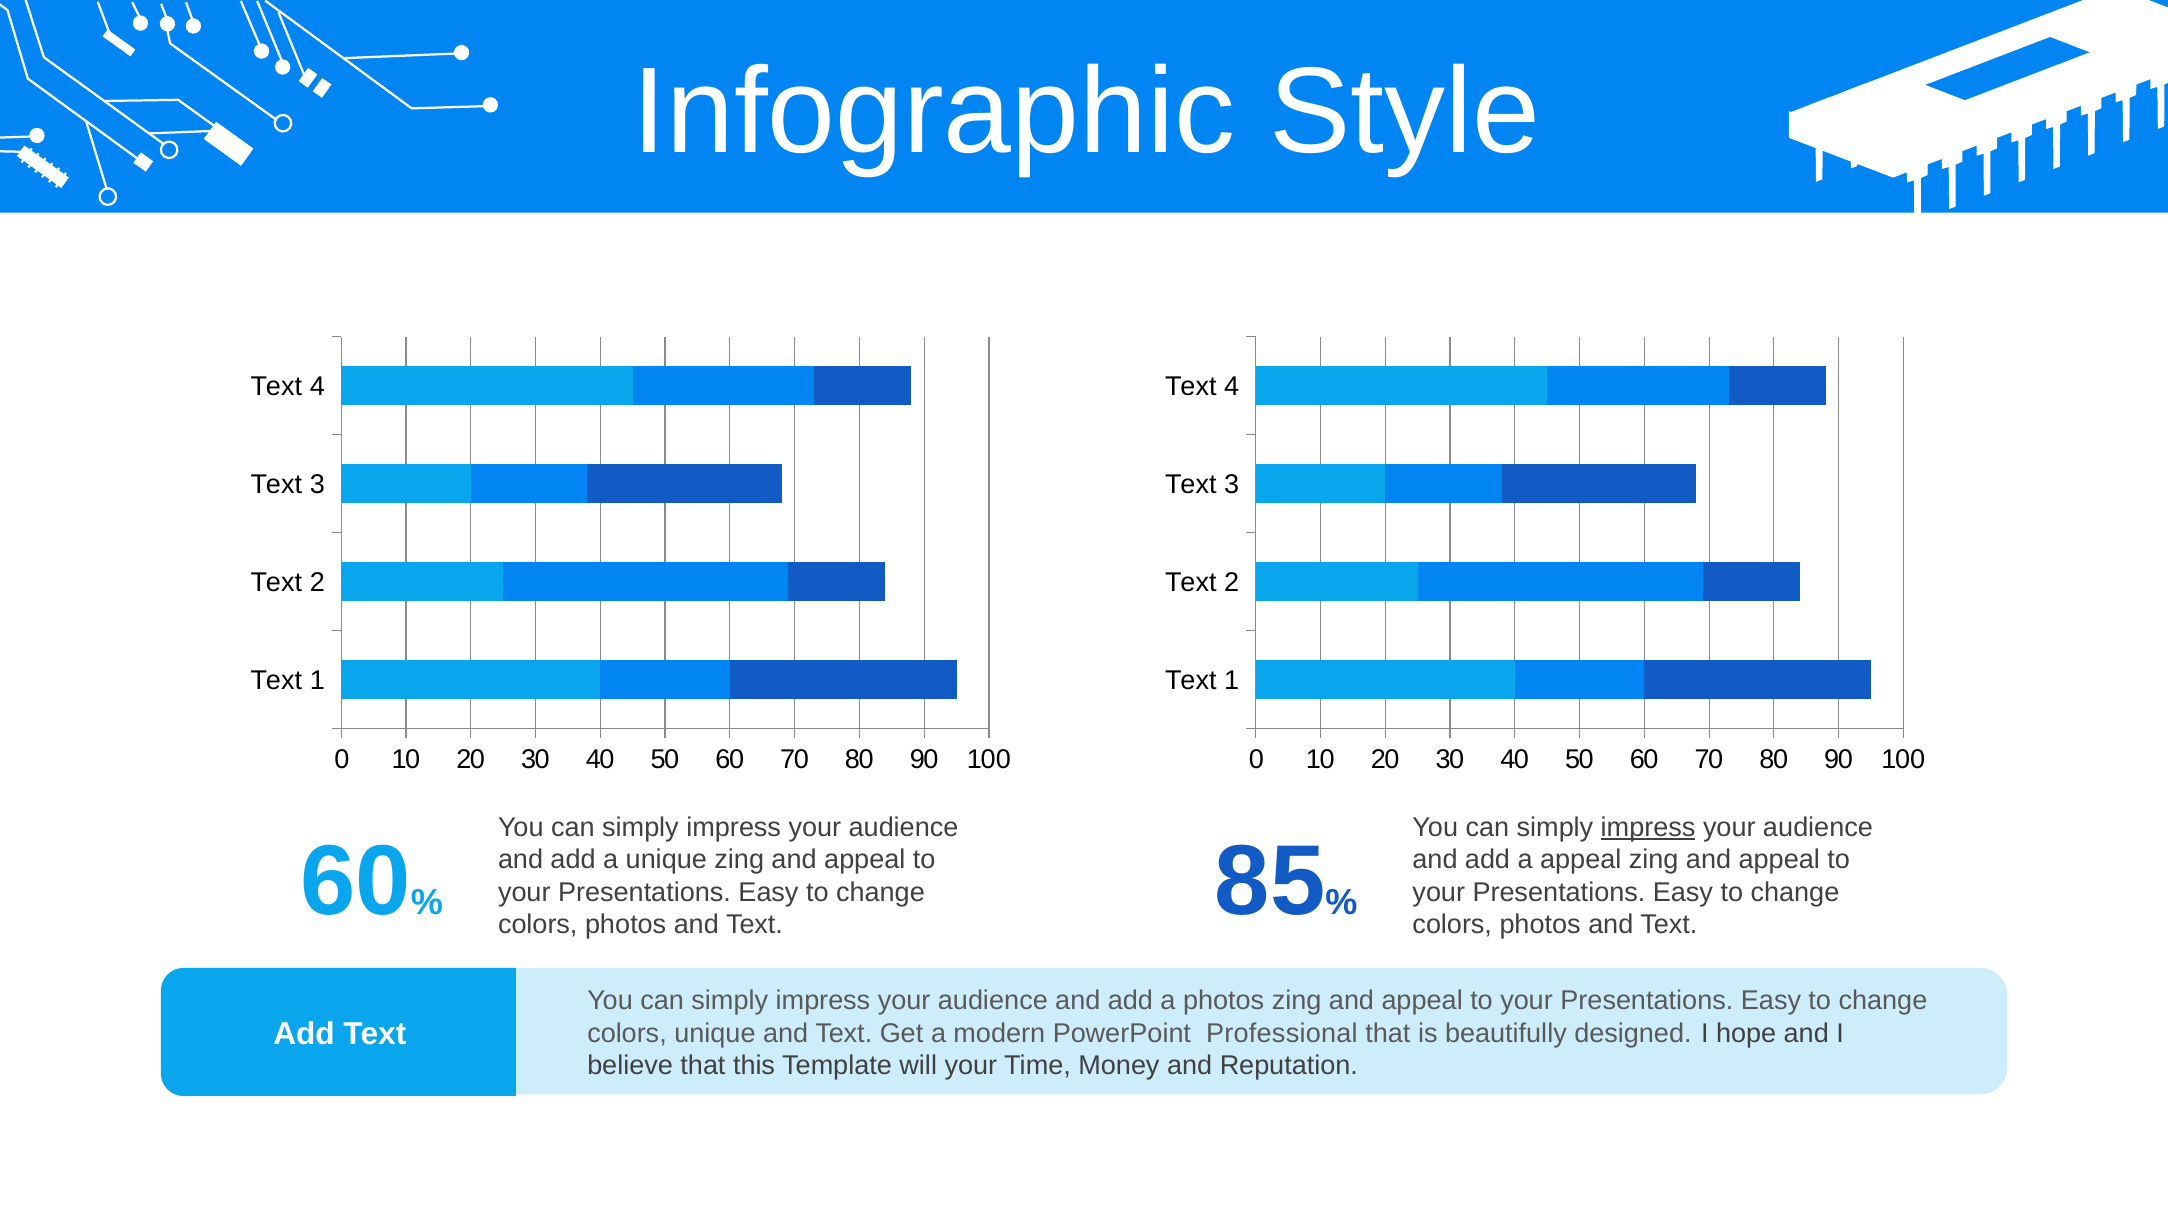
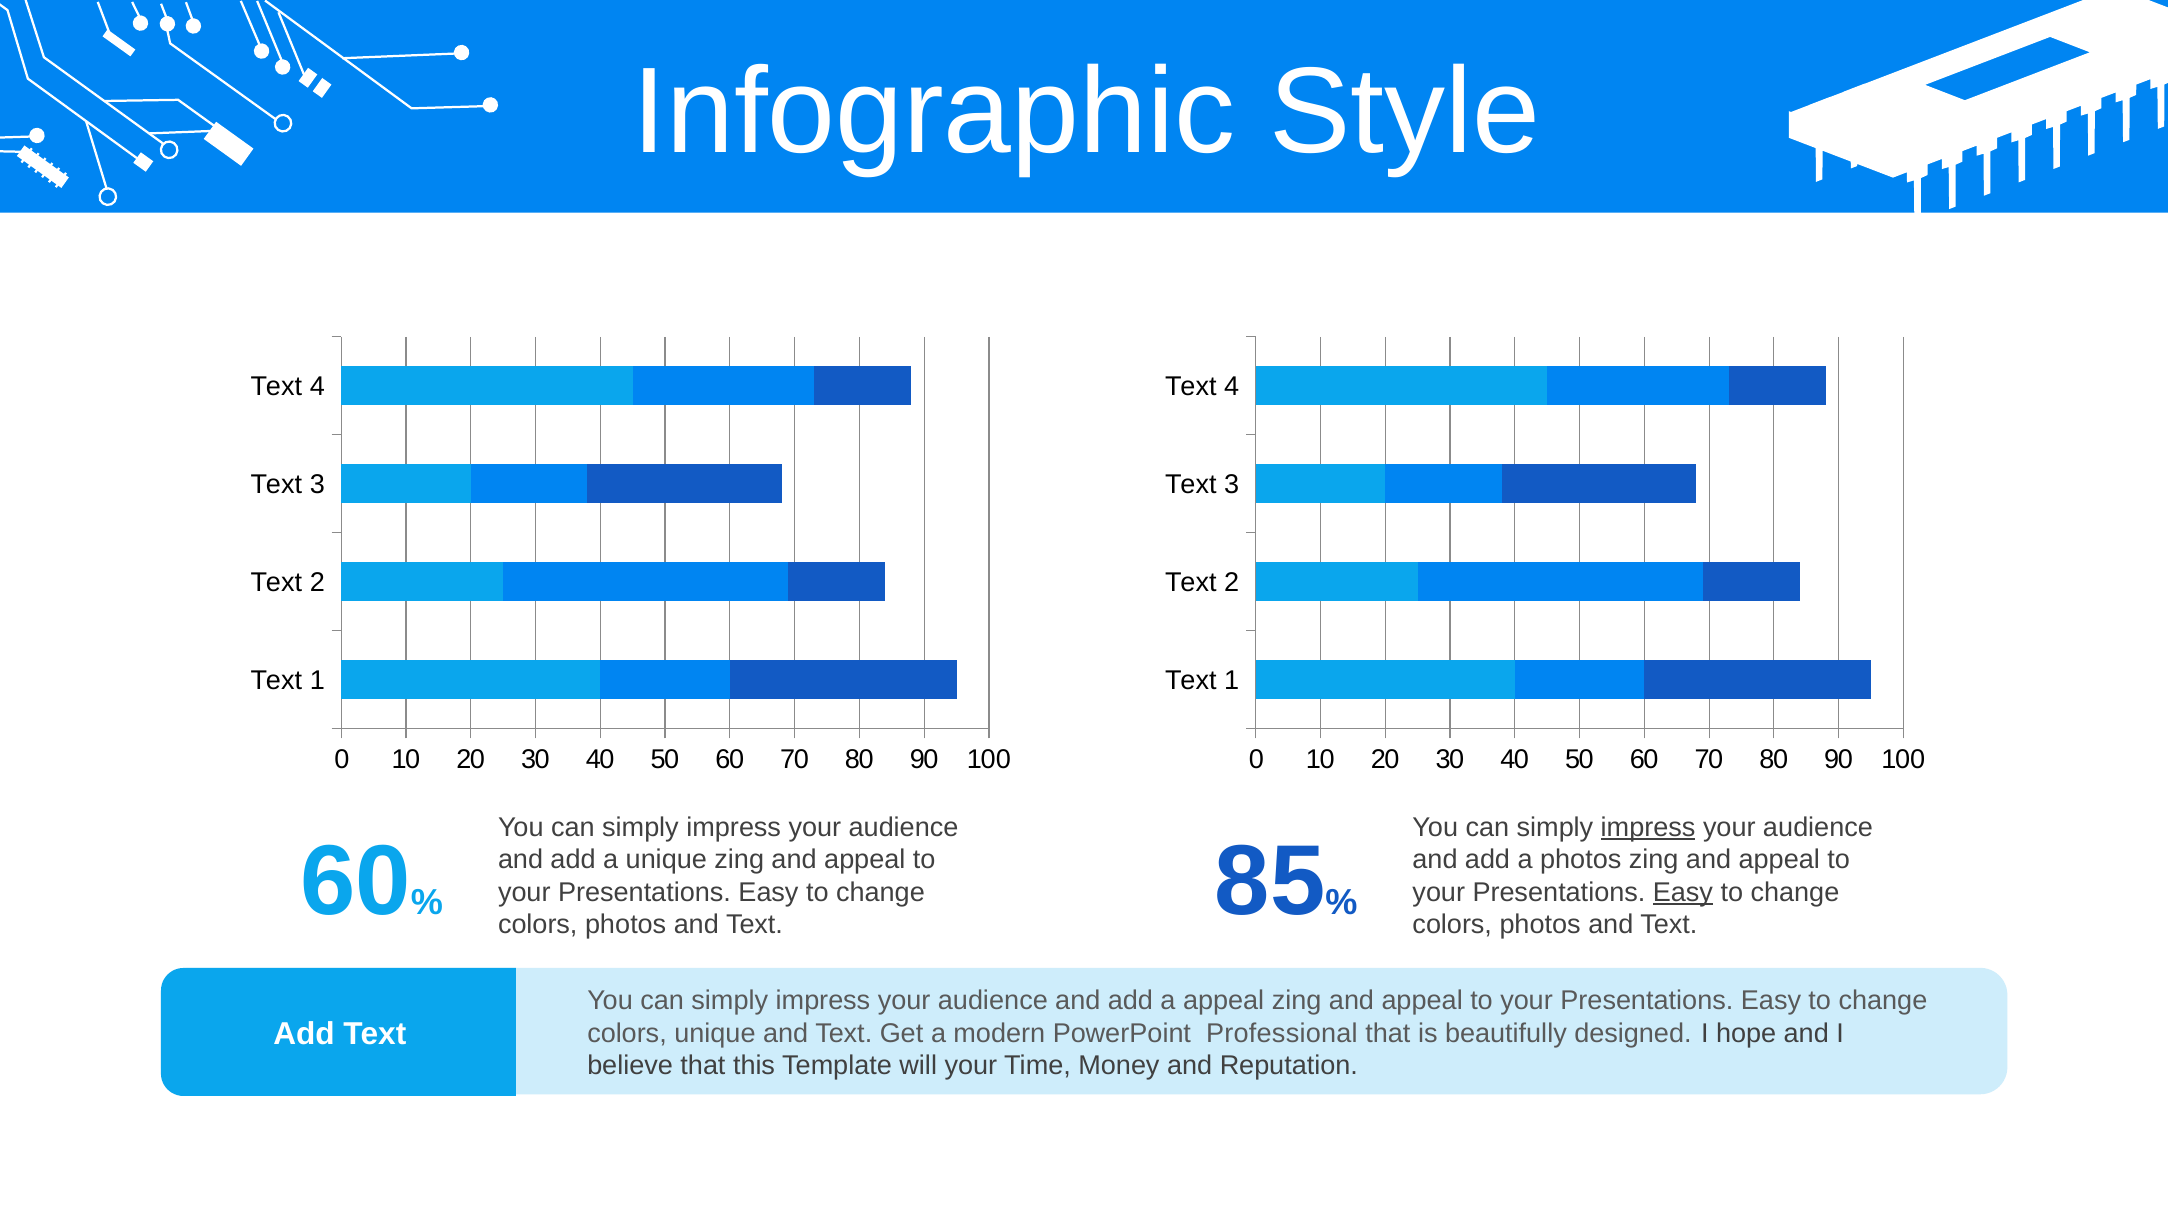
a appeal: appeal -> photos
Easy at (1683, 893) underline: none -> present
a photos: photos -> appeal
